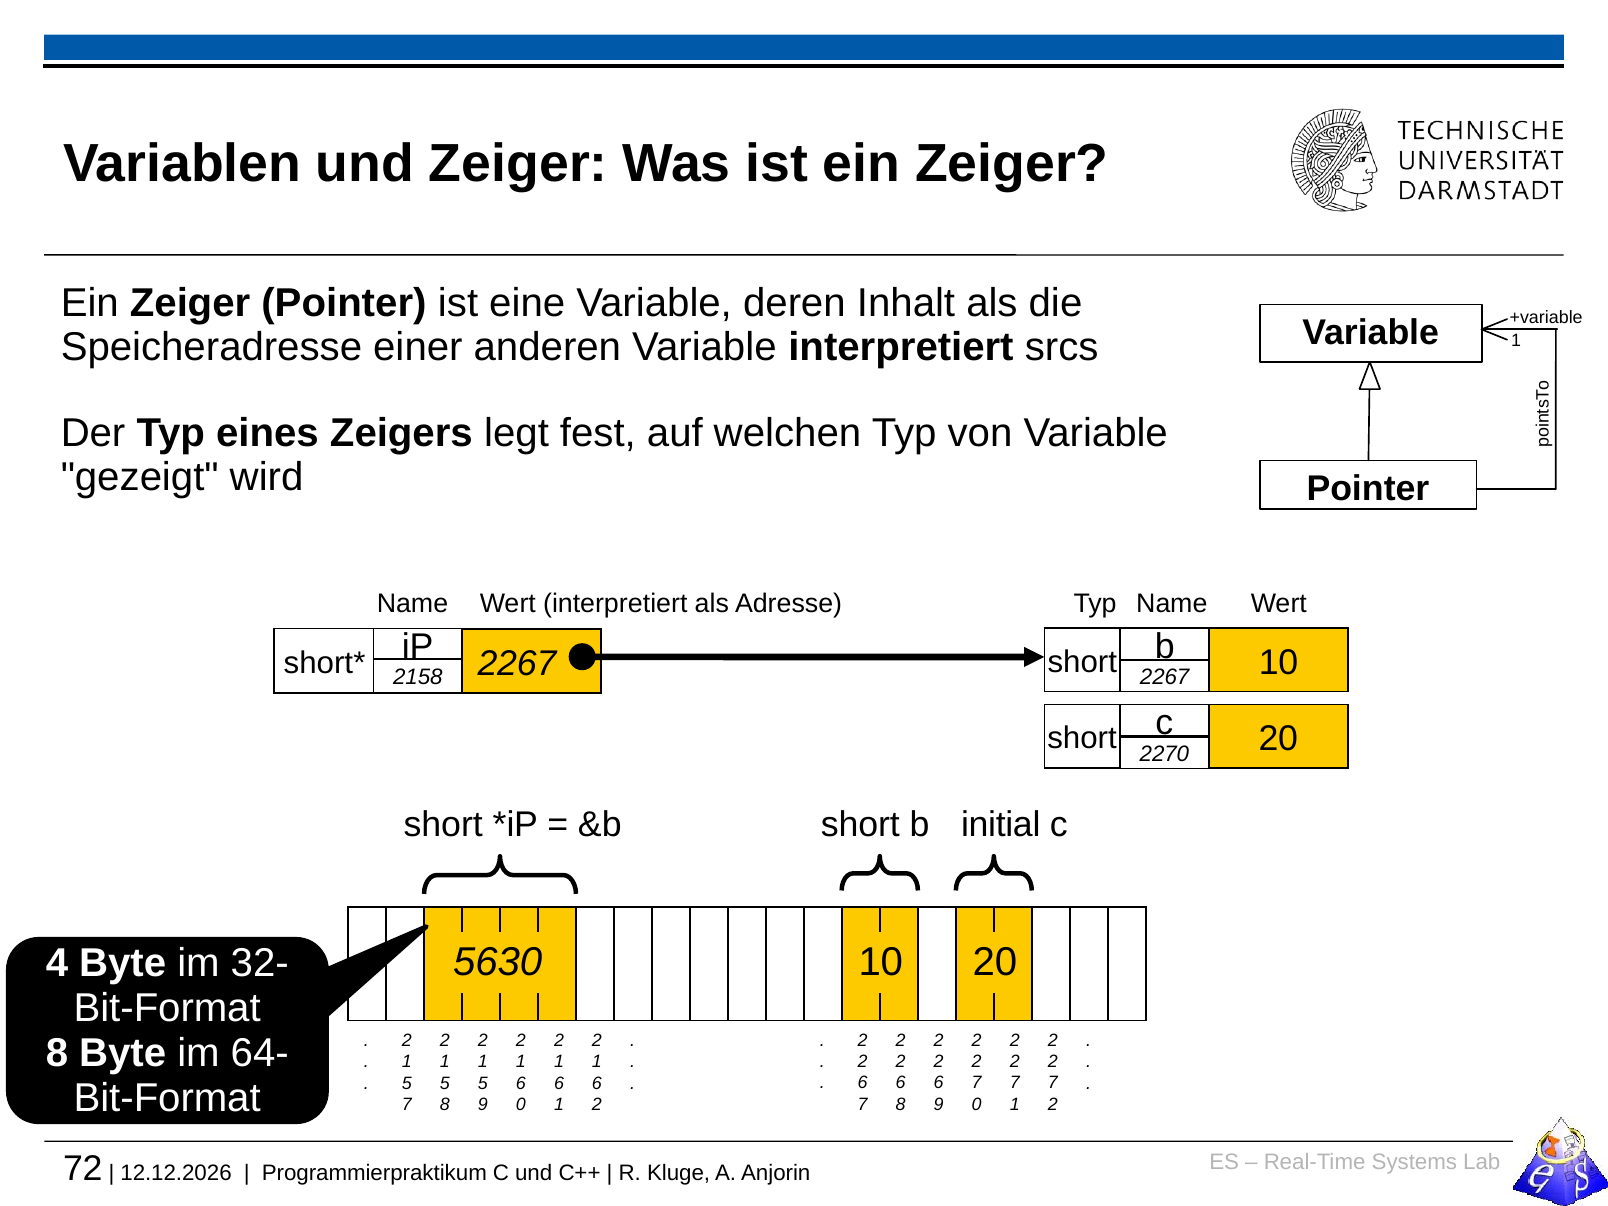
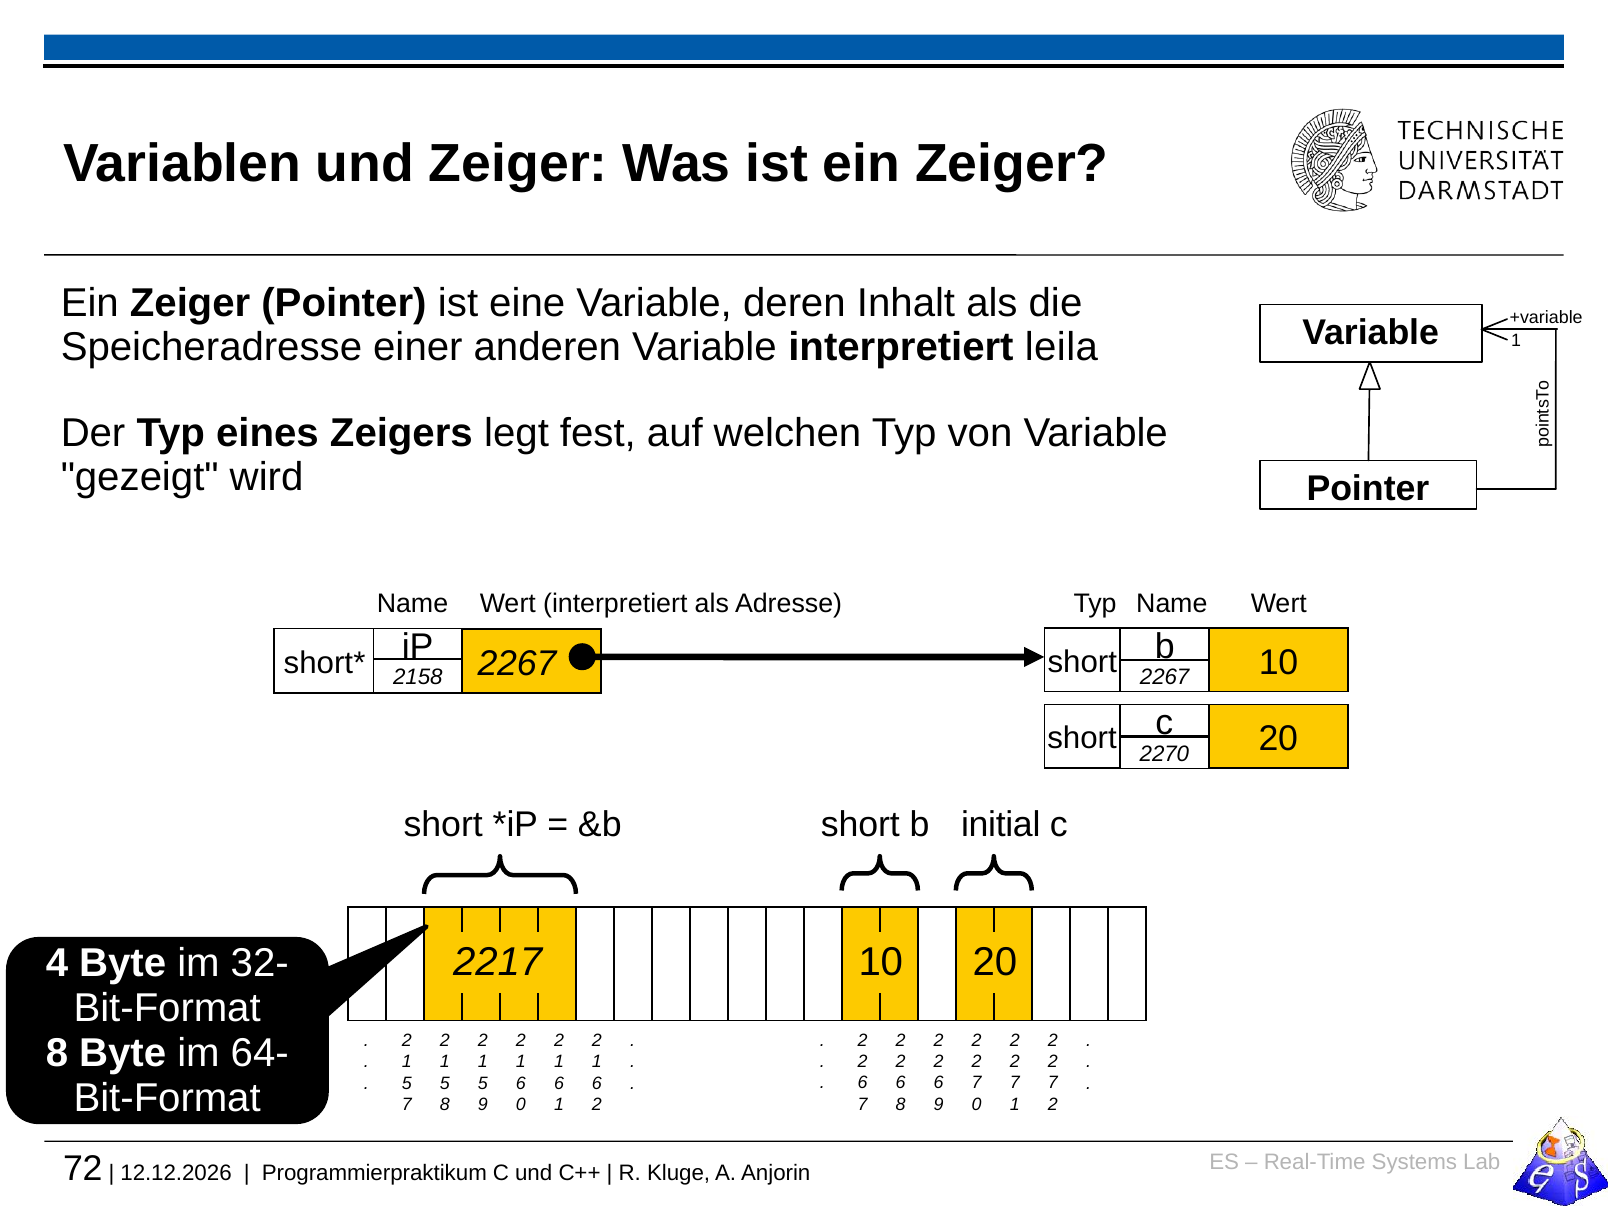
srcs: srcs -> leila
5630: 5630 -> 2217
